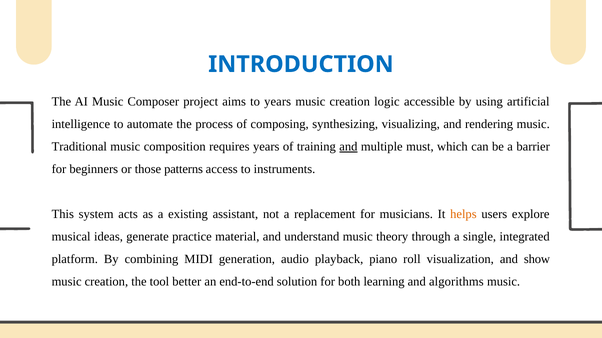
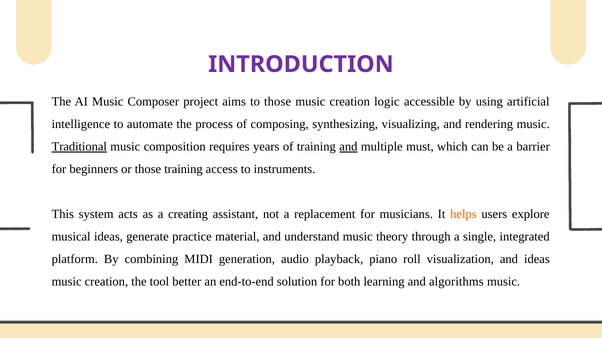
INTRODUCTION colour: blue -> purple
to years: years -> those
Traditional underline: none -> present
those patterns: patterns -> training
existing: existing -> creating
and show: show -> ideas
